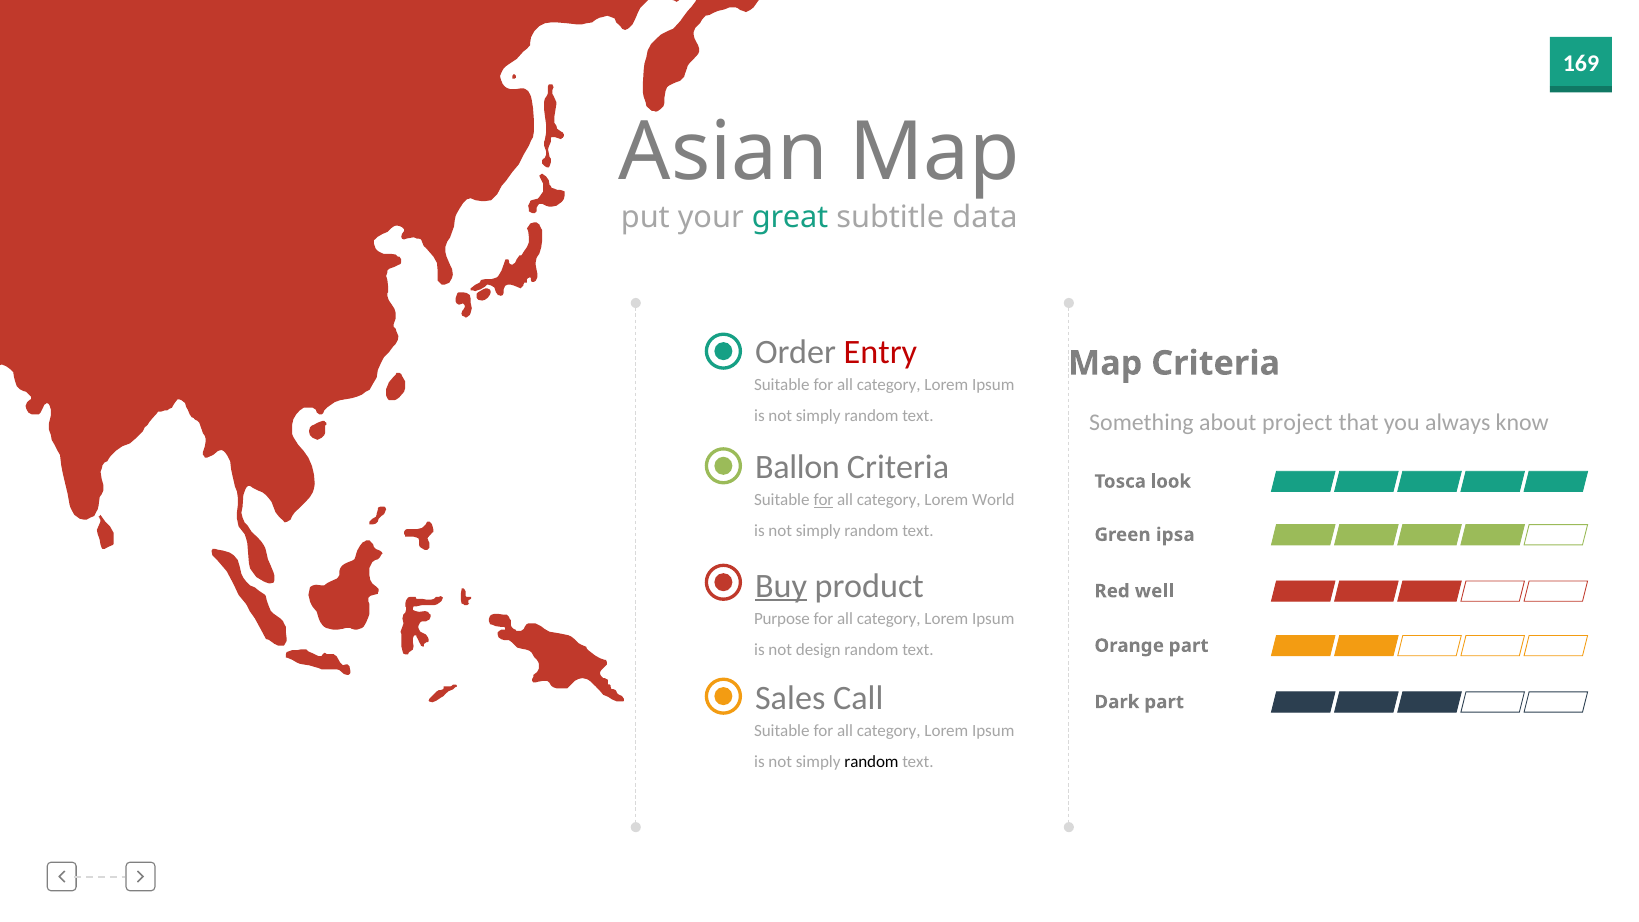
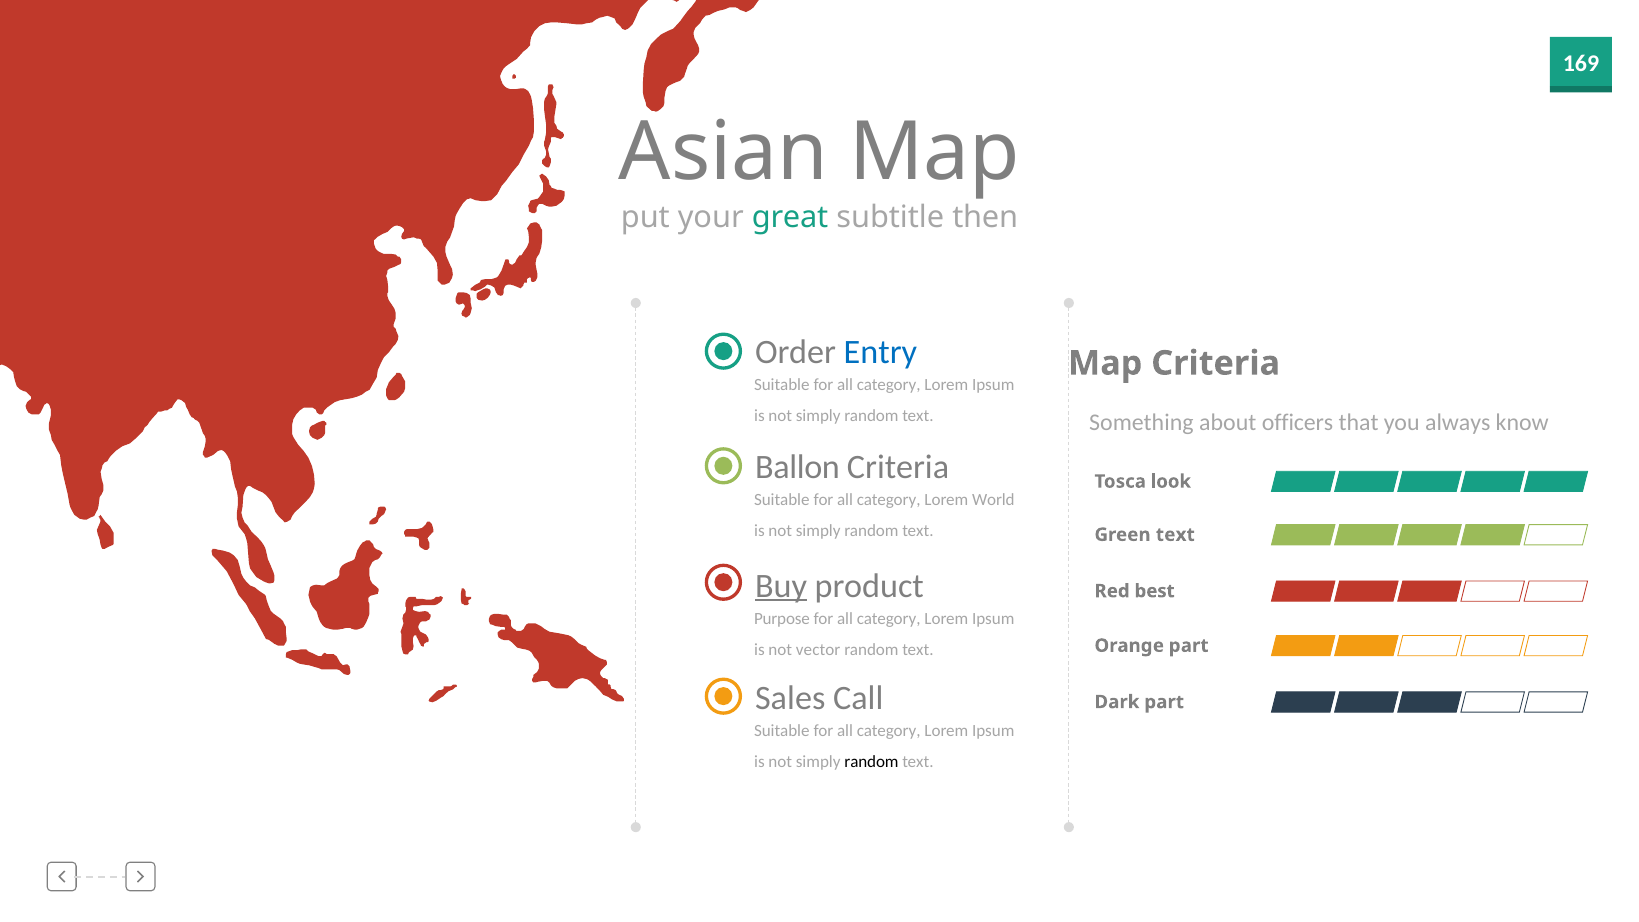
data: data -> then
Entry colour: red -> blue
project: project -> officers
for at (823, 500) underline: present -> none
Green ipsa: ipsa -> text
well: well -> best
design: design -> vector
